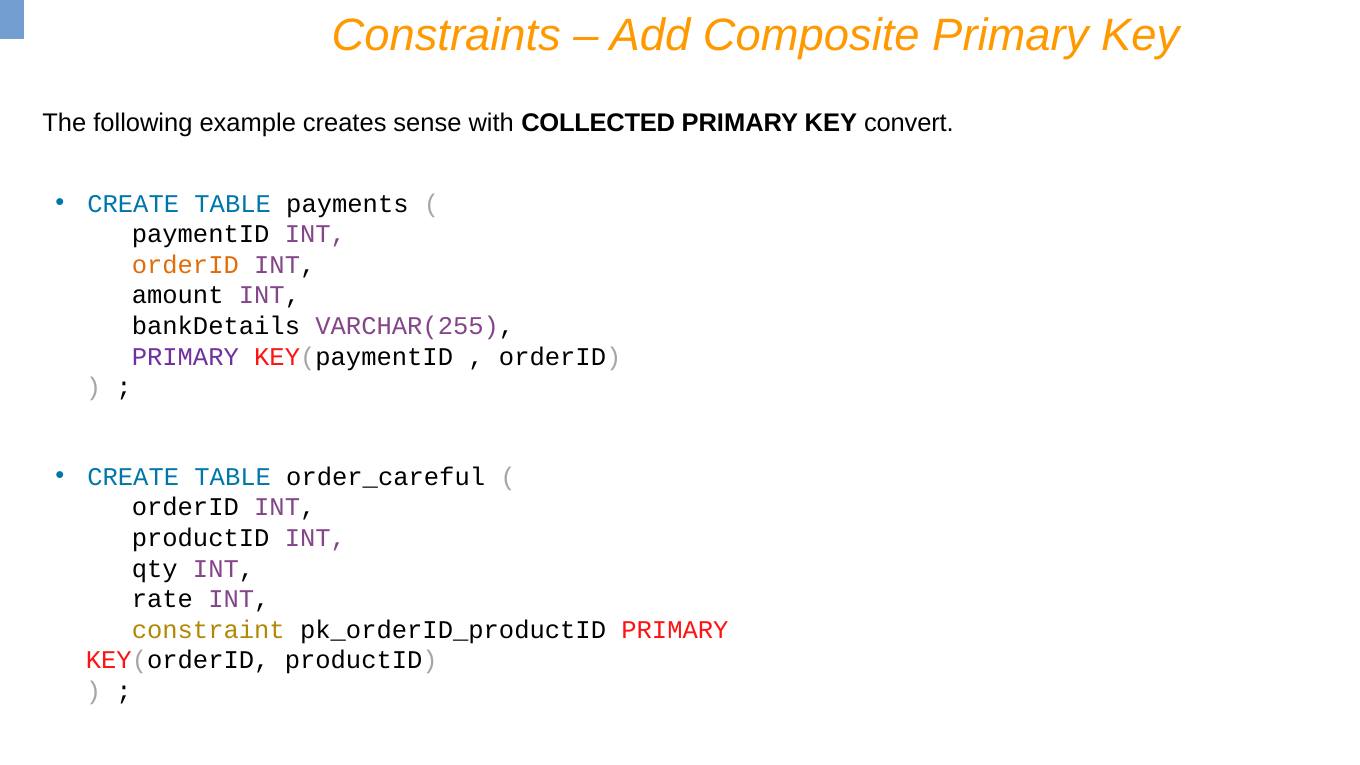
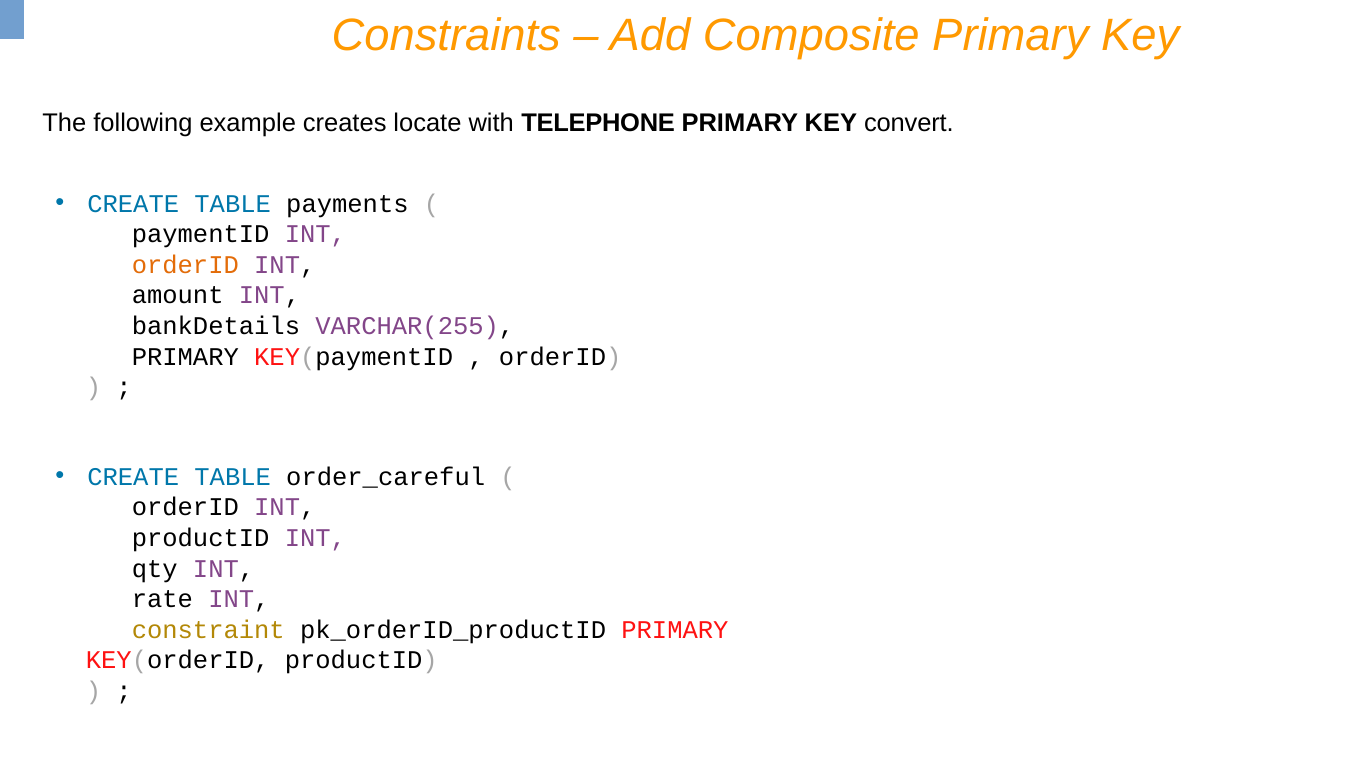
sense: sense -> locate
COLLECTED: COLLECTED -> TELEPHONE
PRIMARY at (185, 357) colour: purple -> black
